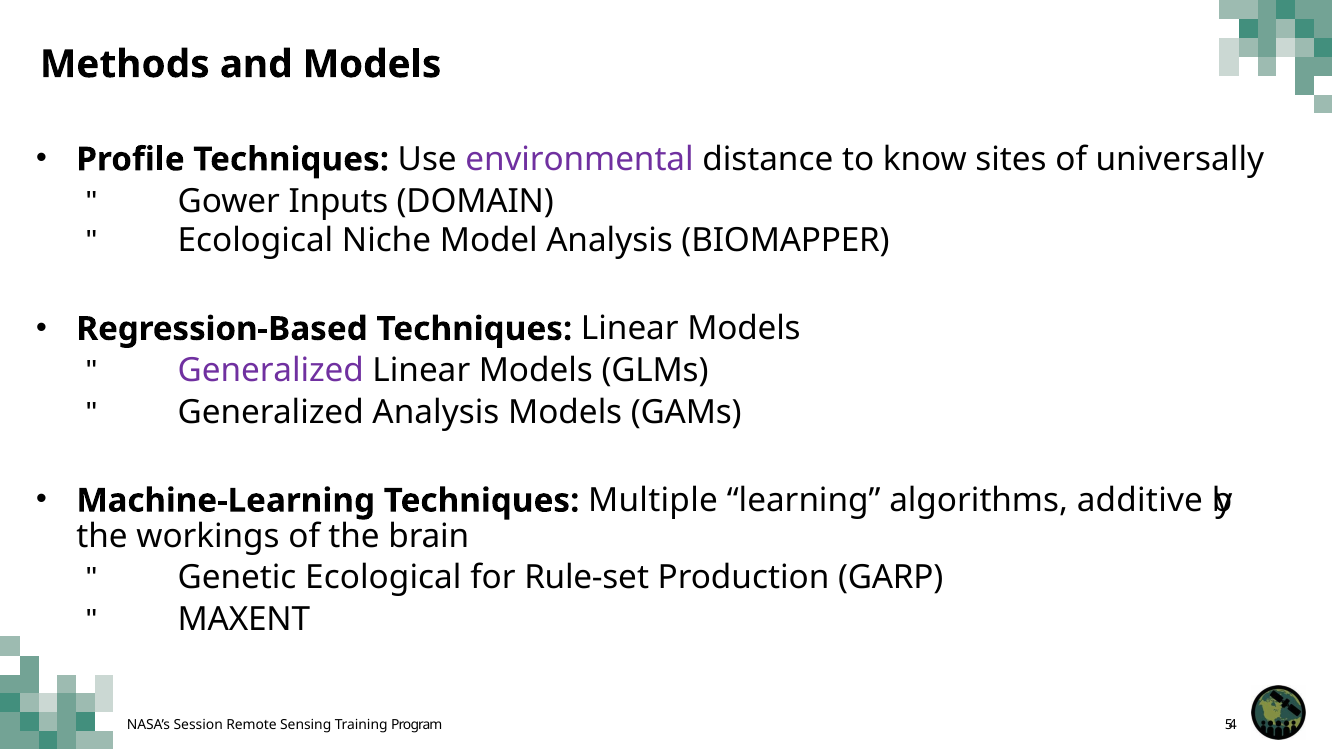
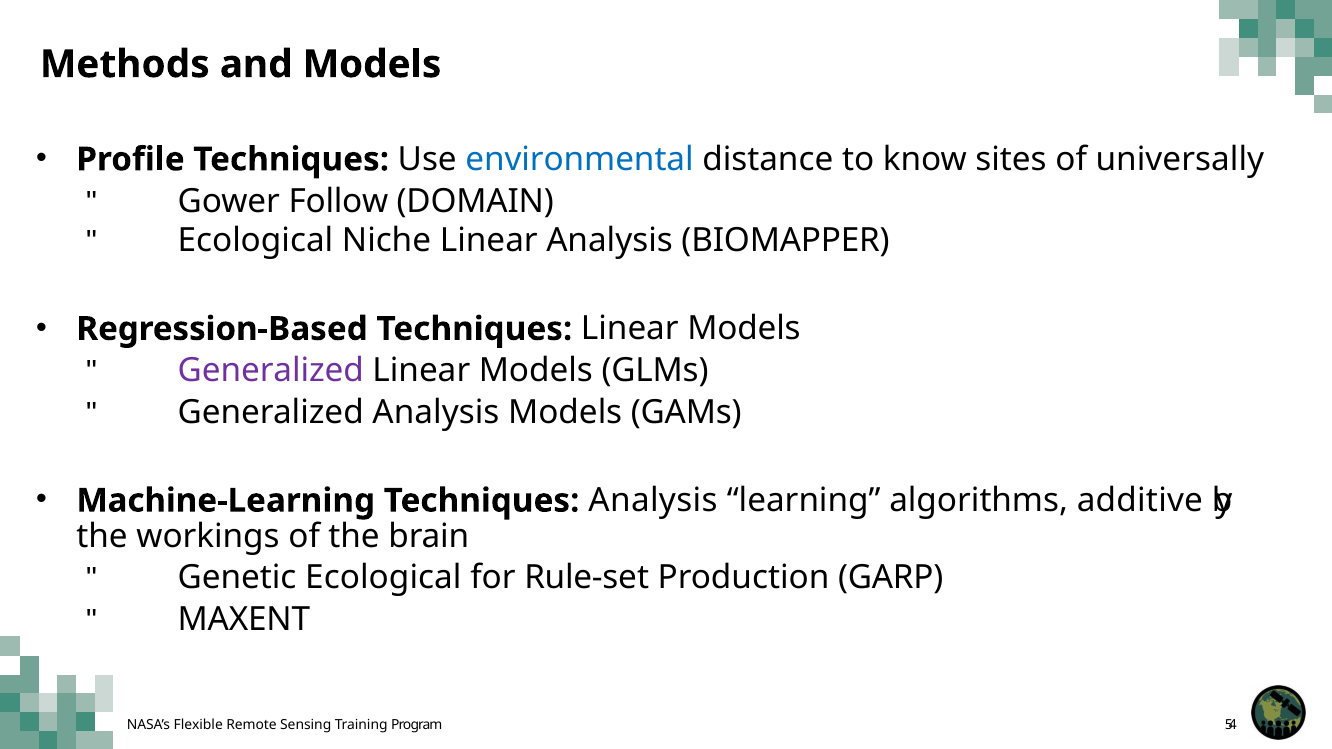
environmental colour: purple -> blue
Inputs: Inputs -> Follow
Niche Model: Model -> Linear
Techniques Multiple: Multiple -> Analysis
Session: Session -> Flexible
